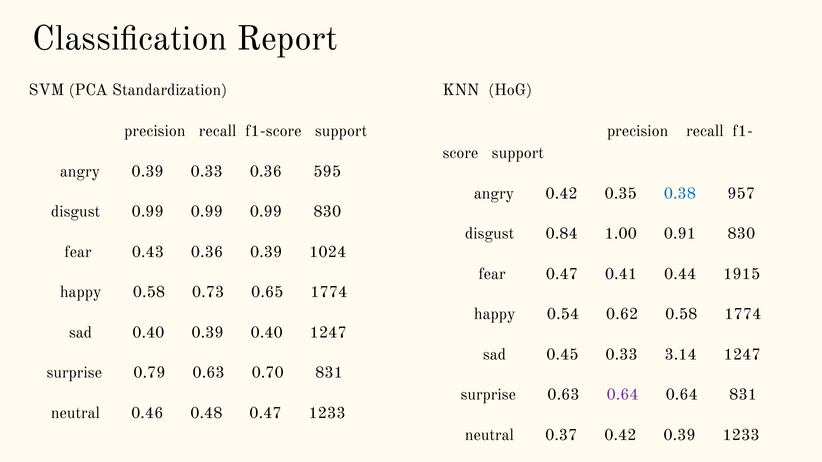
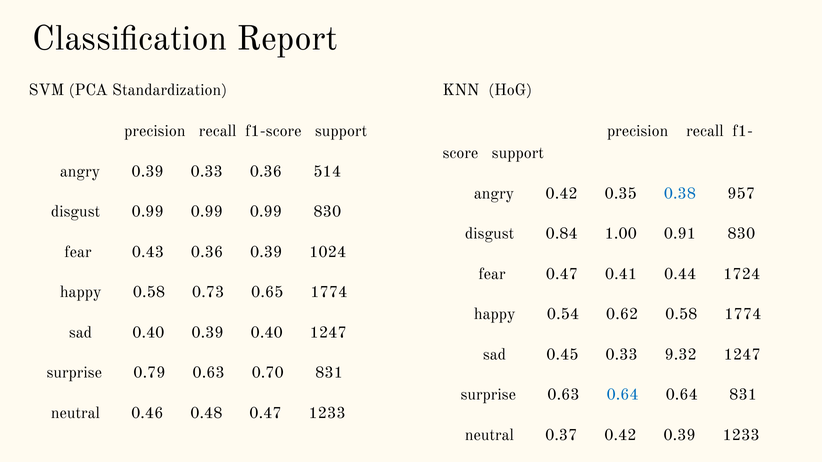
595: 595 -> 514
1915: 1915 -> 1724
3.14: 3.14 -> 9.32
0.64 at (623, 395) colour: purple -> blue
